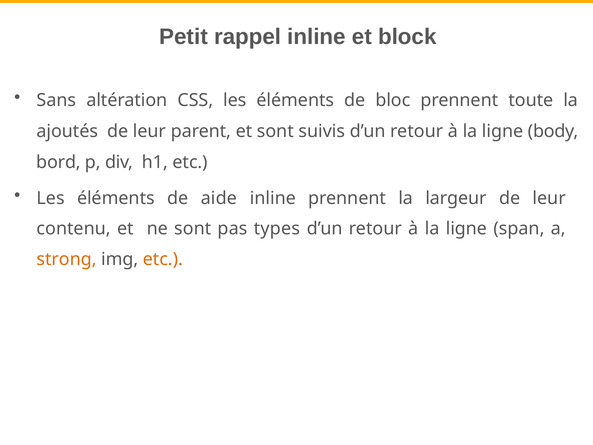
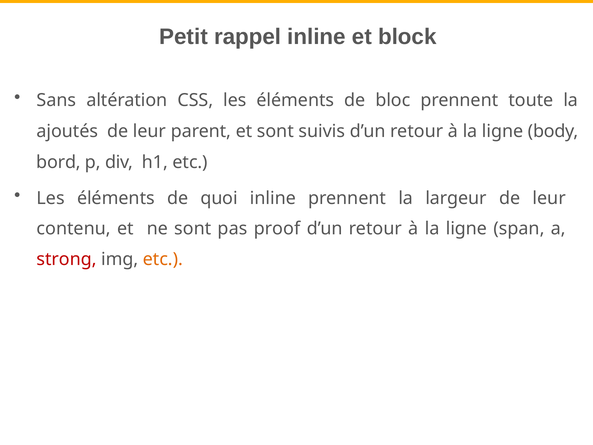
aide: aide -> quoi
types: types -> proof
strong colour: orange -> red
